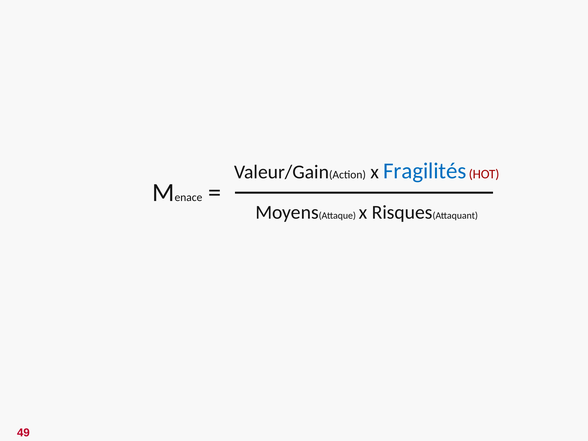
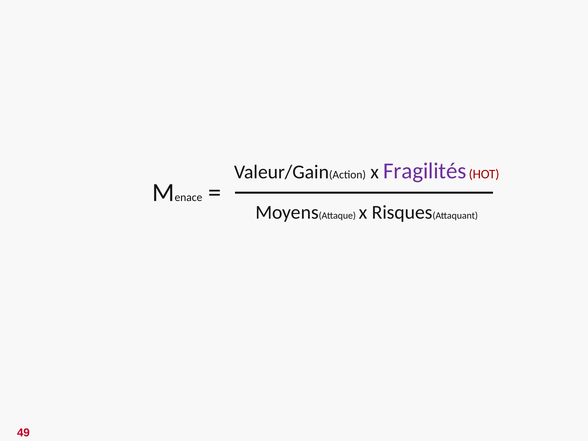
Fragilités colour: blue -> purple
